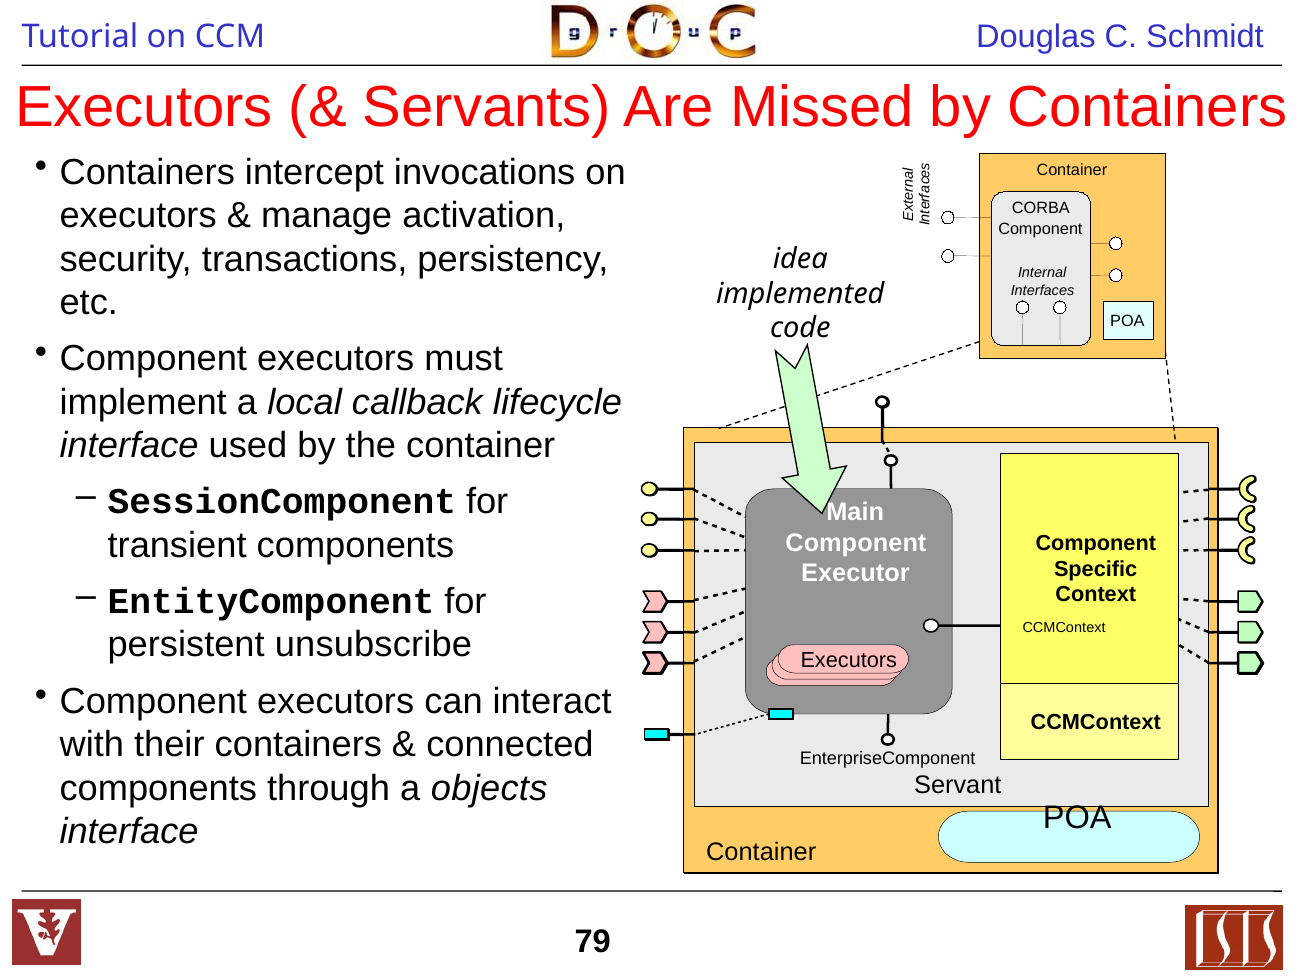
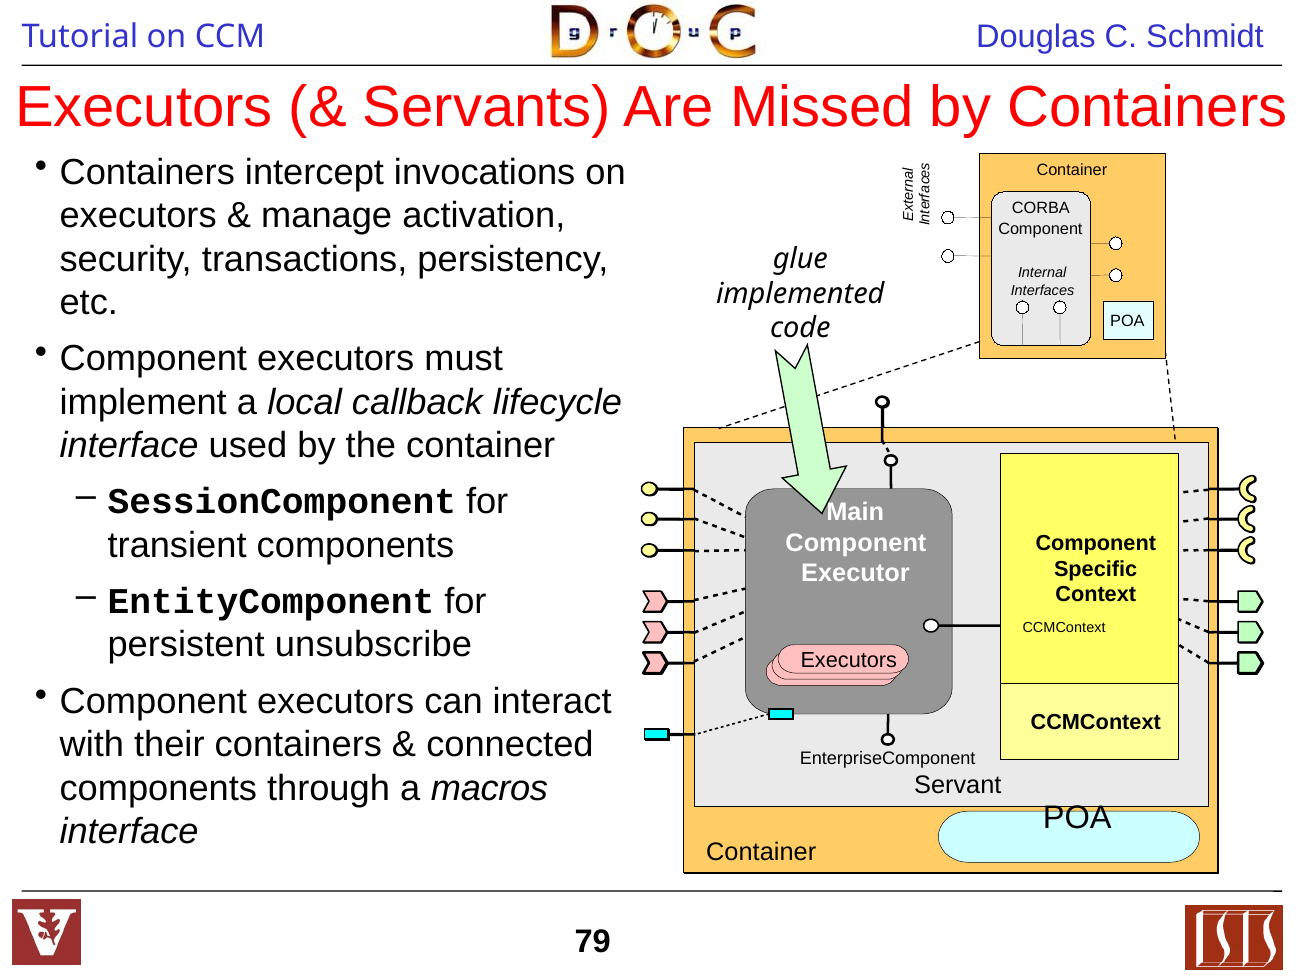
idea: idea -> glue
objects: objects -> macros
